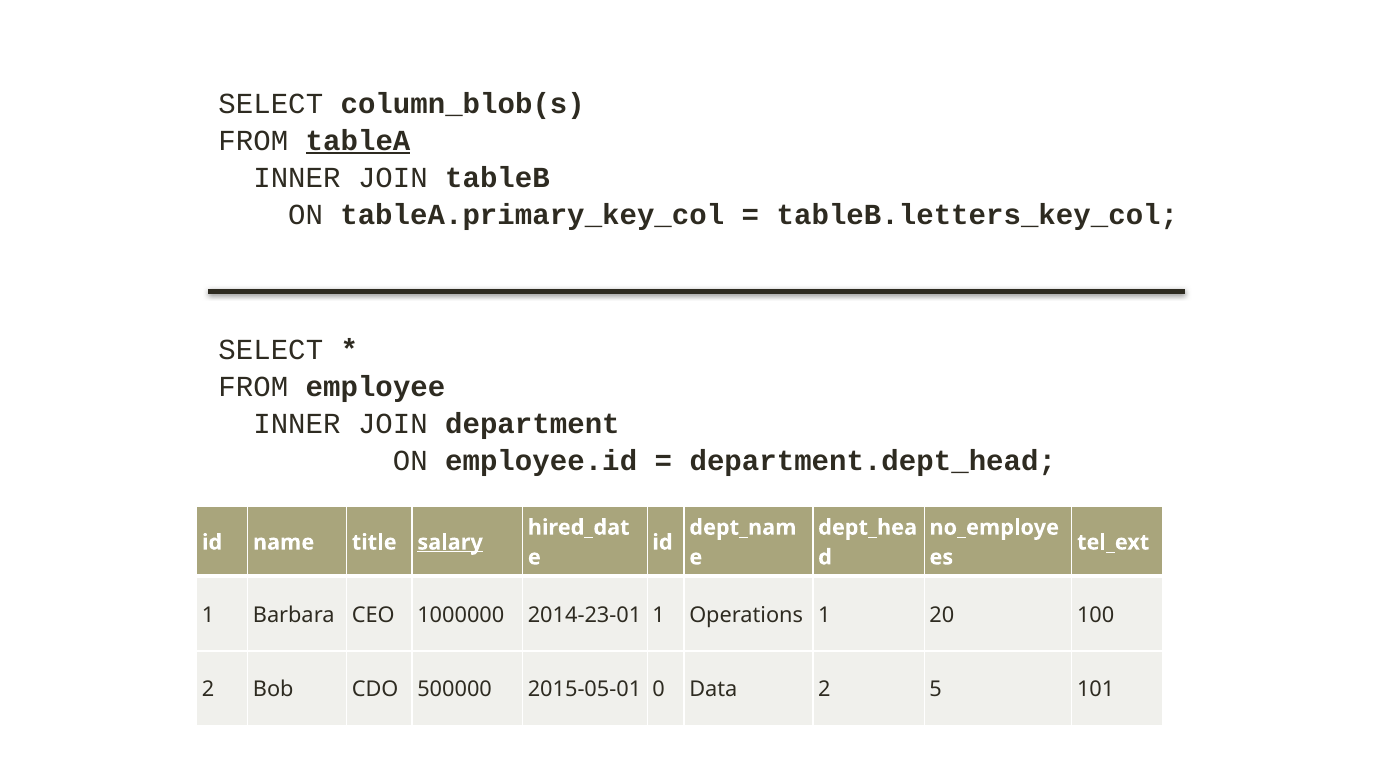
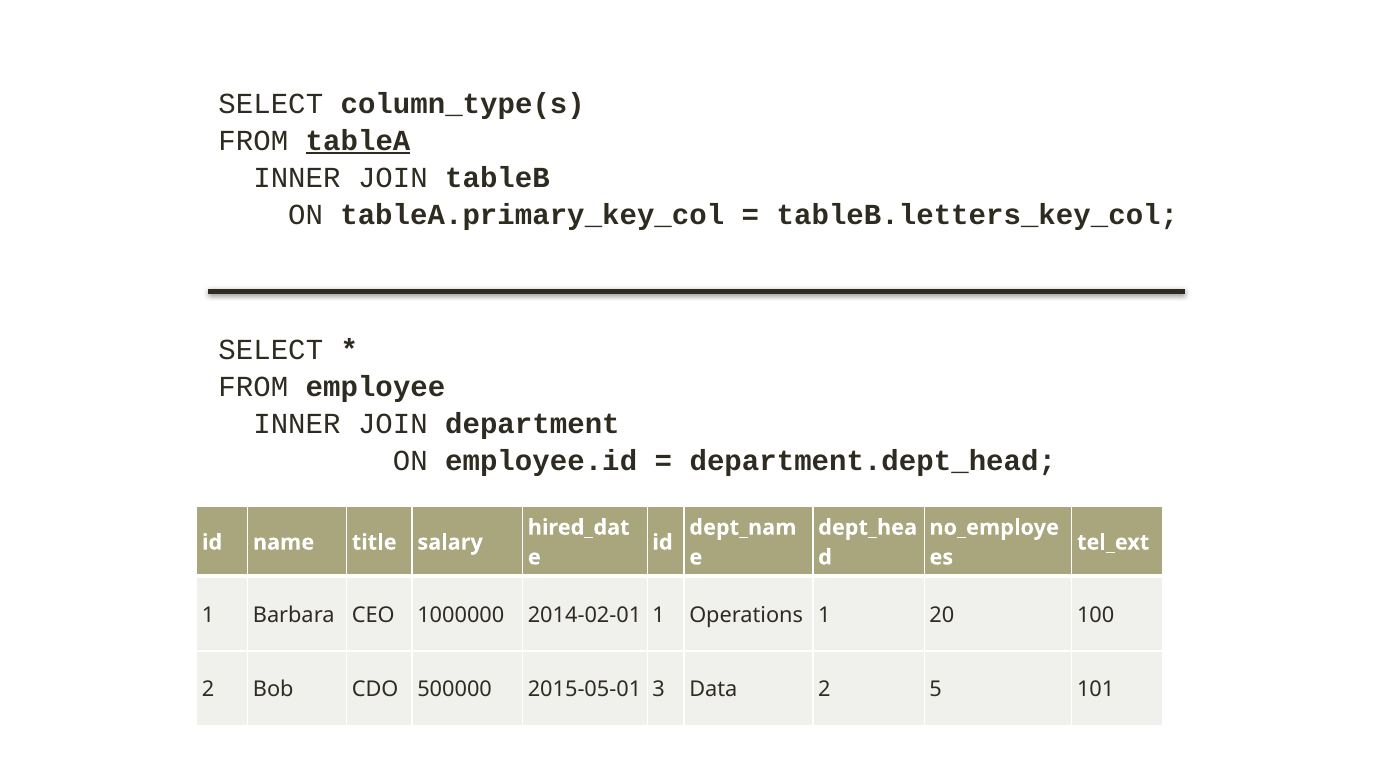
column_blob(s: column_blob(s -> column_type(s
salary underline: present -> none
2014-23-01: 2014-23-01 -> 2014-02-01
0: 0 -> 3
